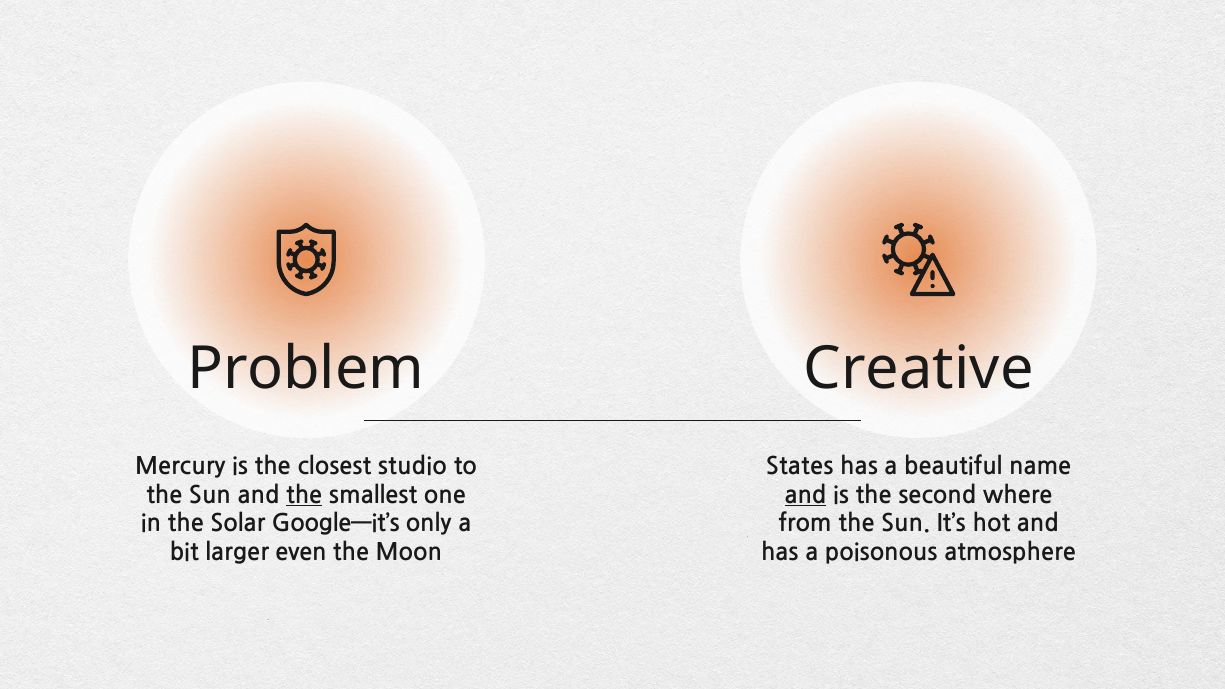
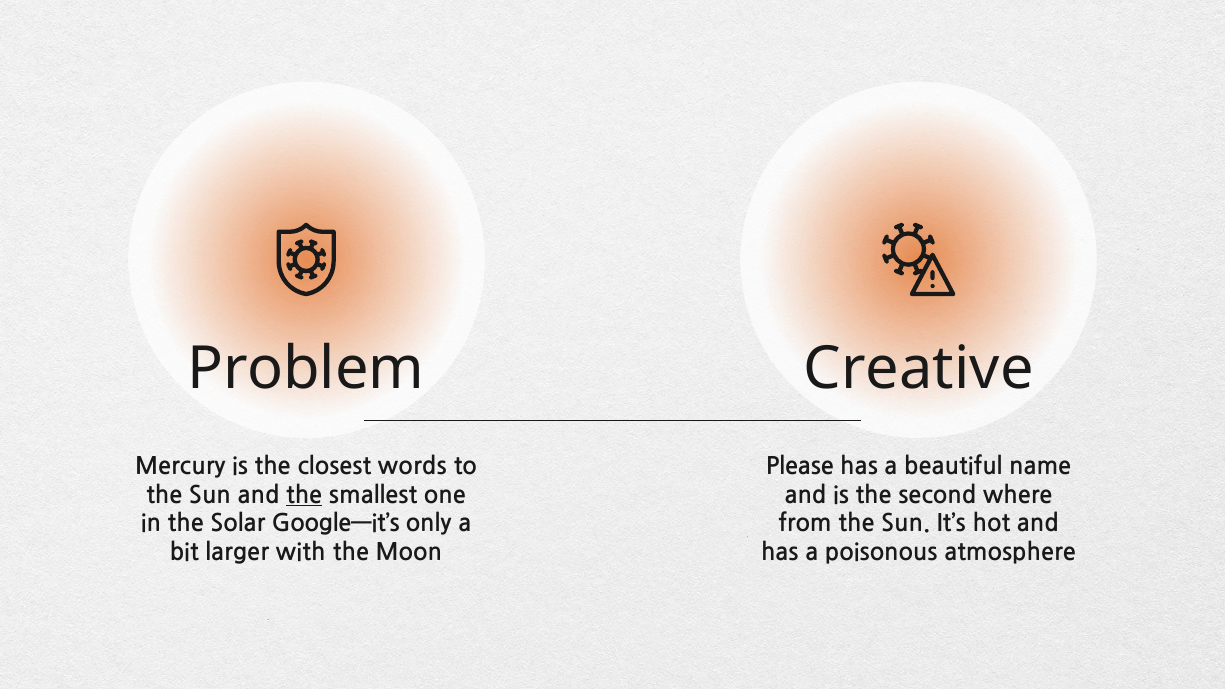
studio: studio -> words
States: States -> Please
and at (805, 495) underline: present -> none
even: even -> with
